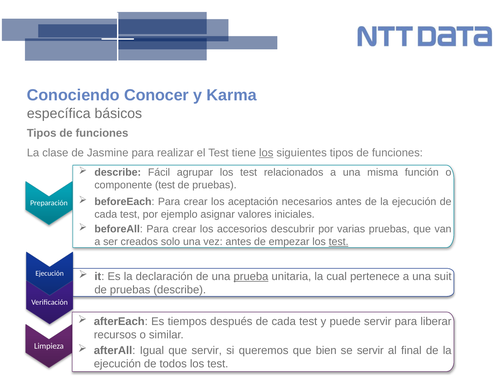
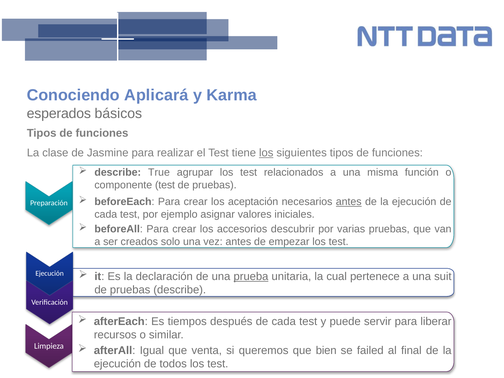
Conocer: Conocer -> Aplicará
específica: específica -> esperados
Fácil: Fácil -> True
antes at (349, 202) underline: none -> present
test at (339, 242) underline: present -> none
que servir: servir -> venta
se servir: servir -> failed
